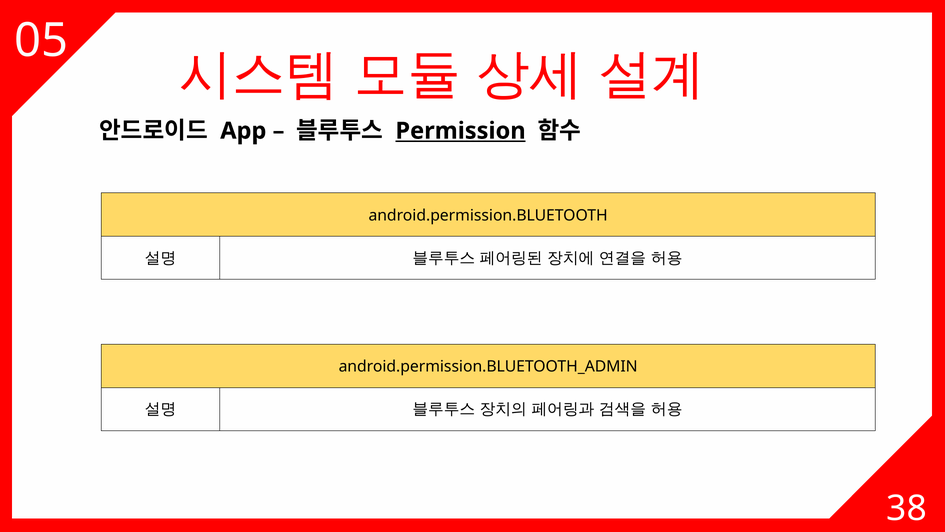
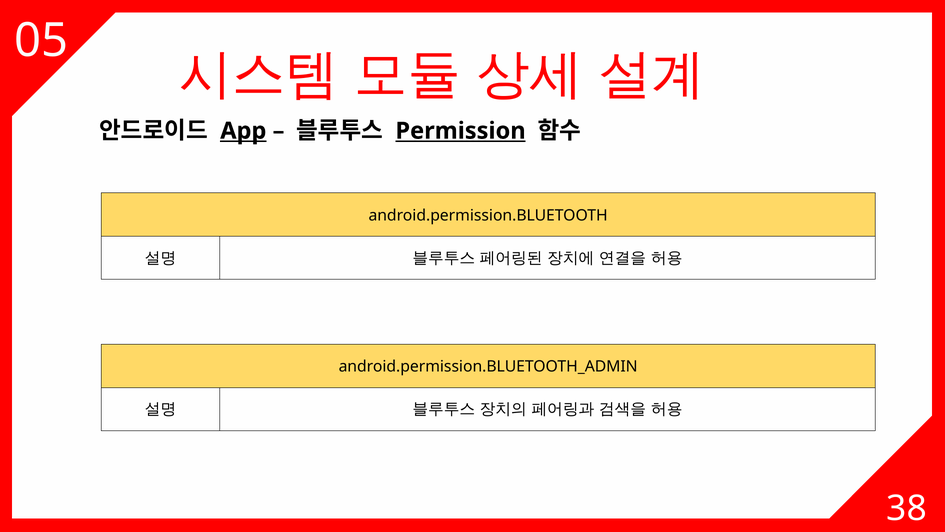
App underline: none -> present
